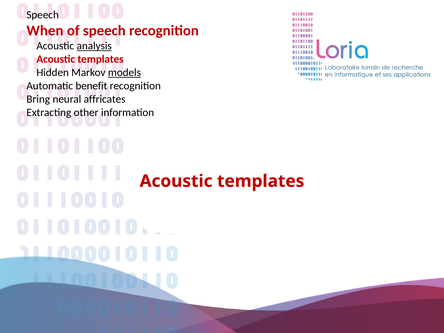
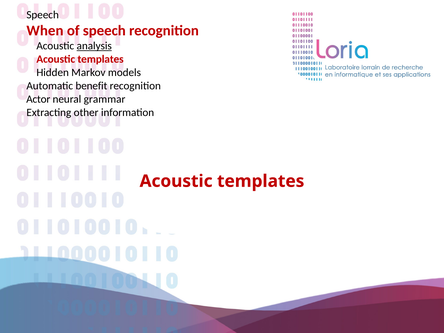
models underline: present -> none
Bring: Bring -> Actor
affricates: affricates -> grammar
